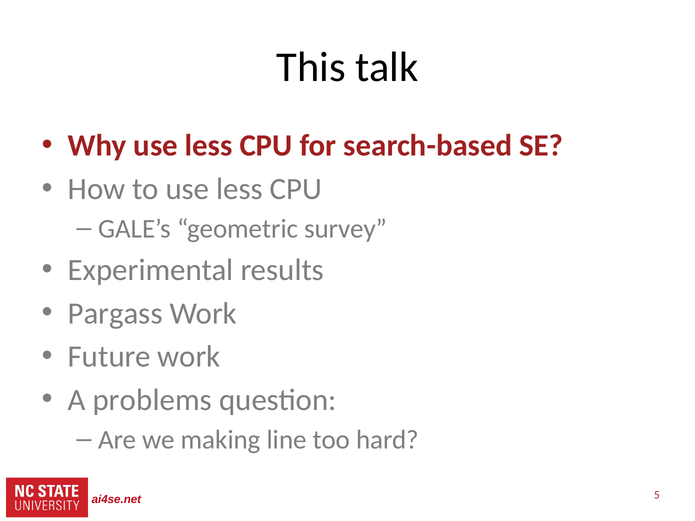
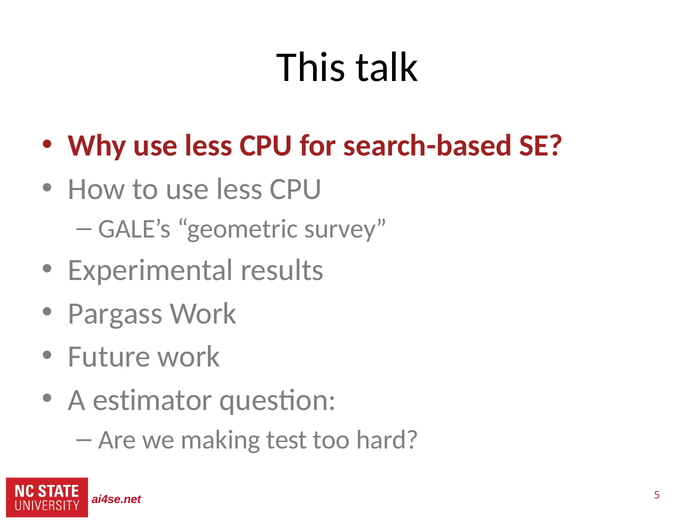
problems: problems -> estimator
line: line -> test
